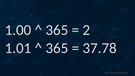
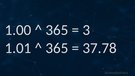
2: 2 -> 3
